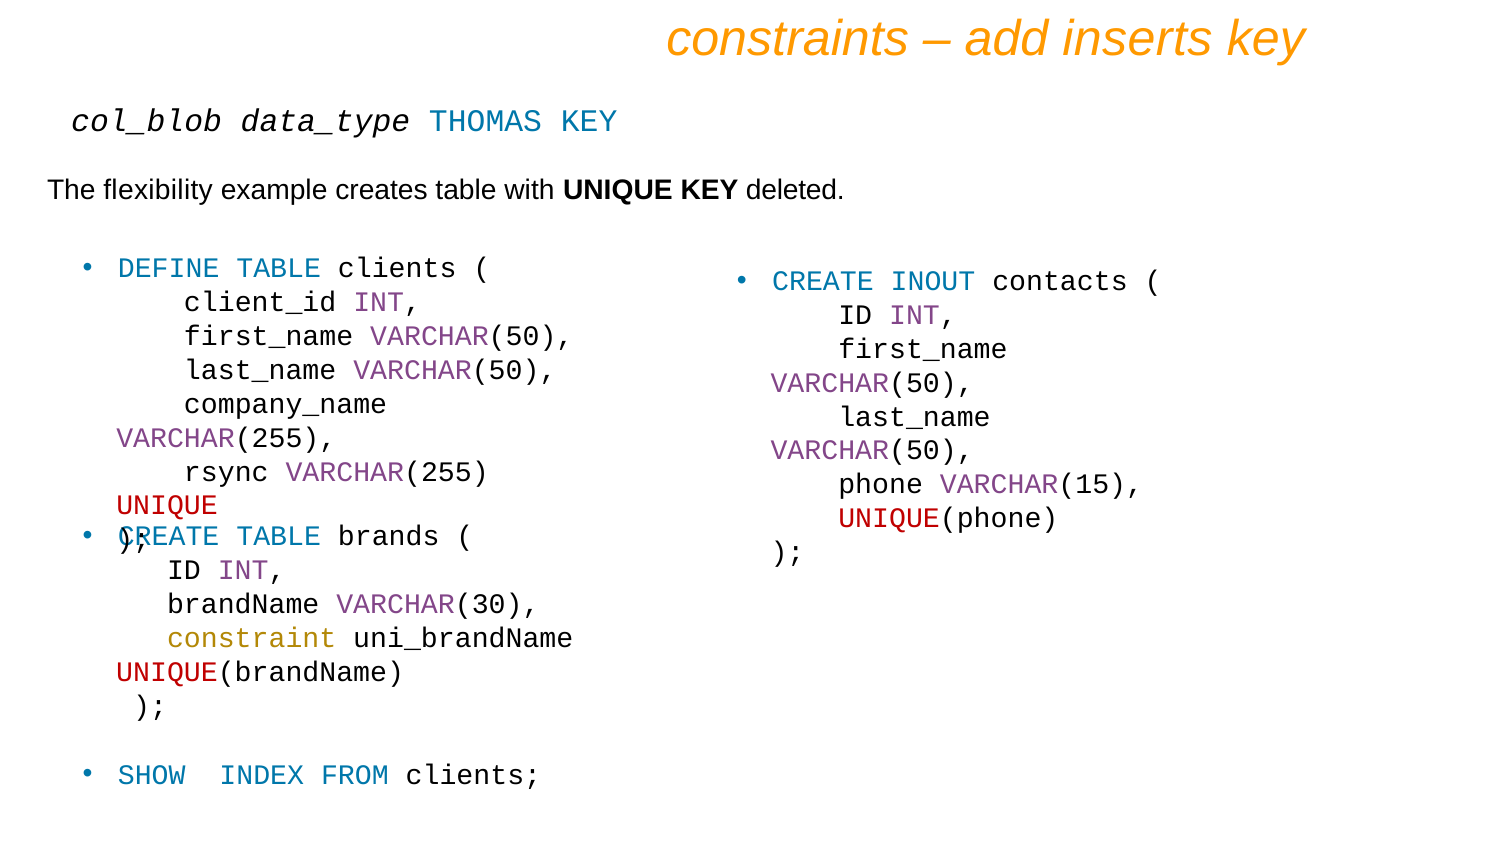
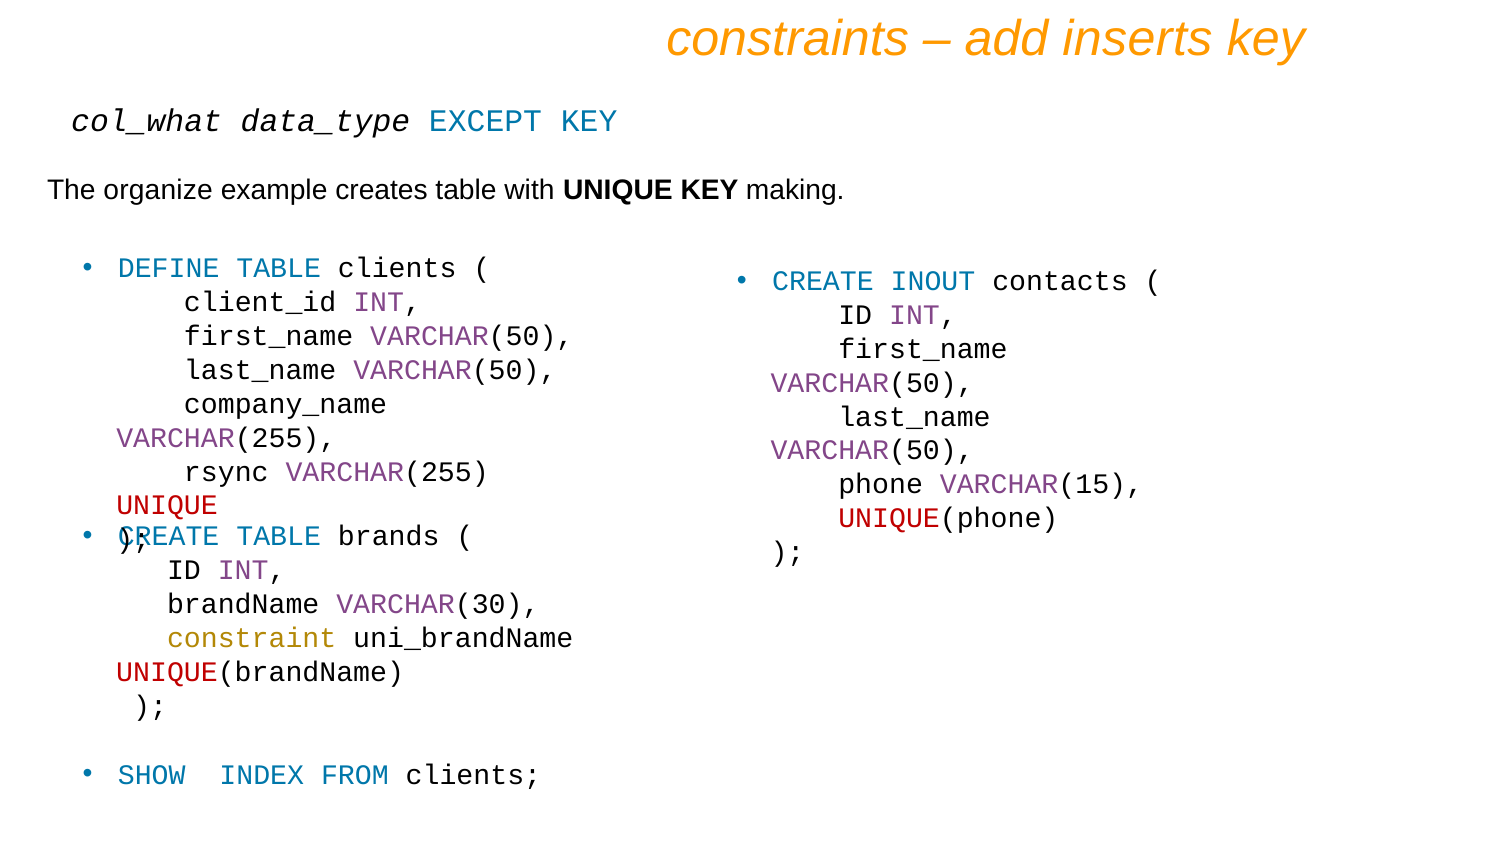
col_blob: col_blob -> col_what
THOMAS: THOMAS -> EXCEPT
flexibility: flexibility -> organize
deleted: deleted -> making
